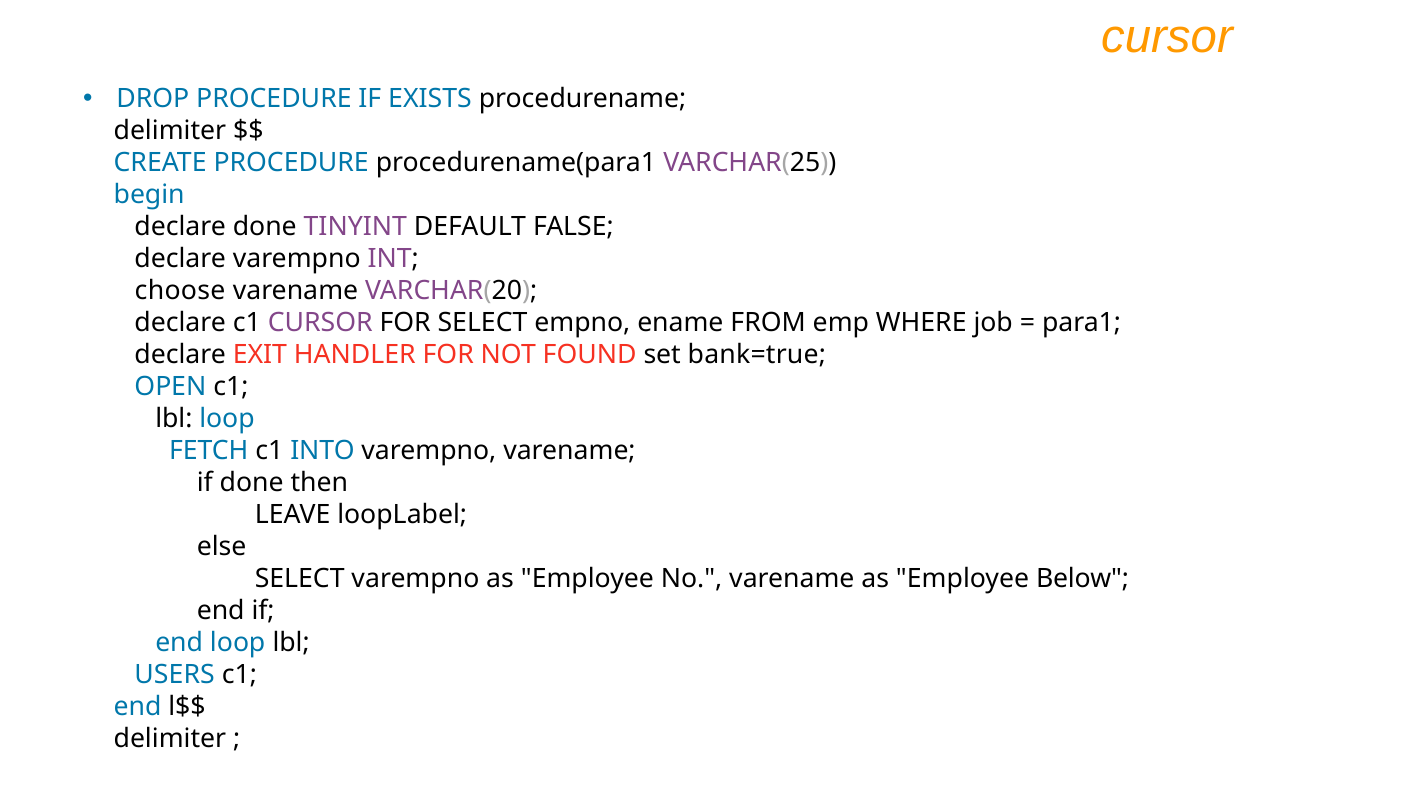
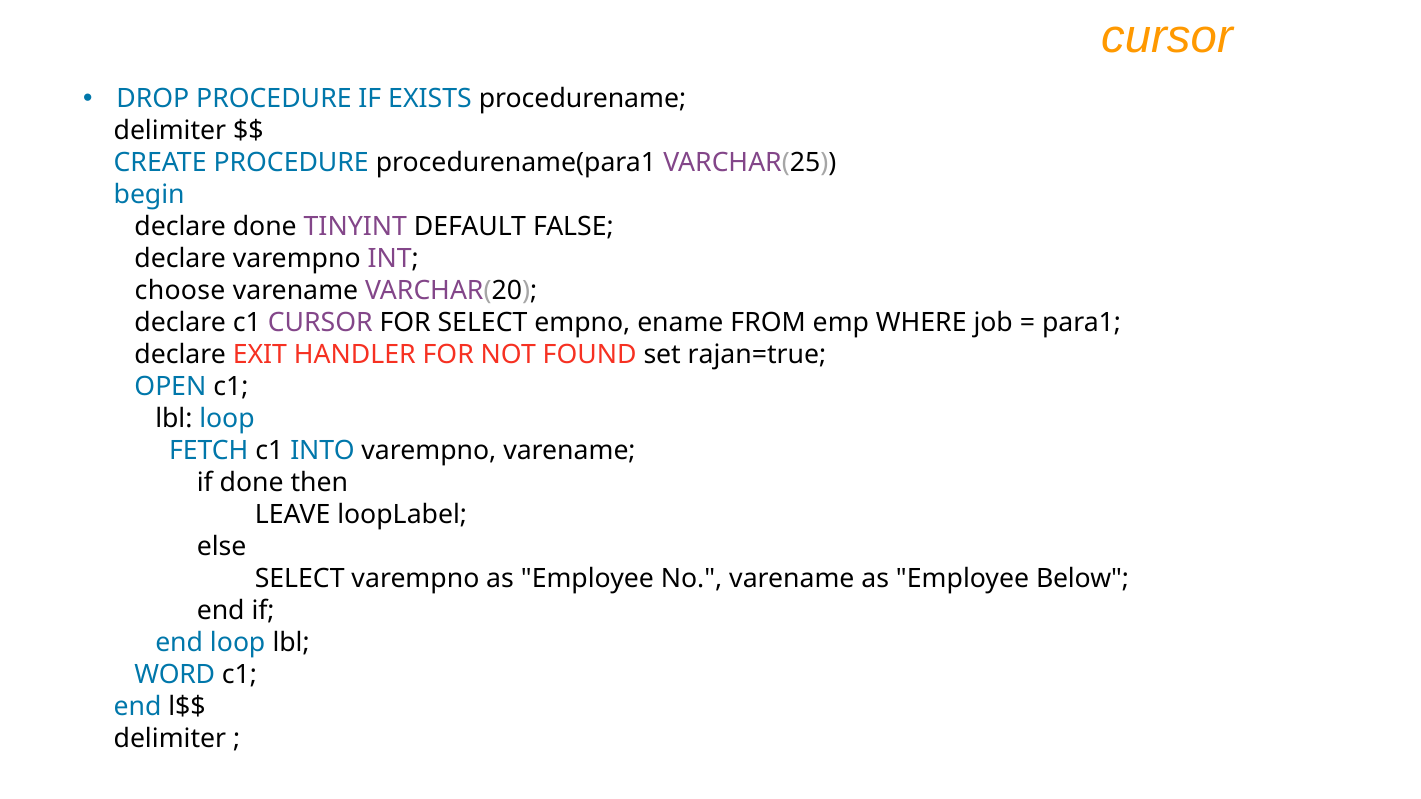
bank=true: bank=true -> rajan=true
USERS: USERS -> WORD
